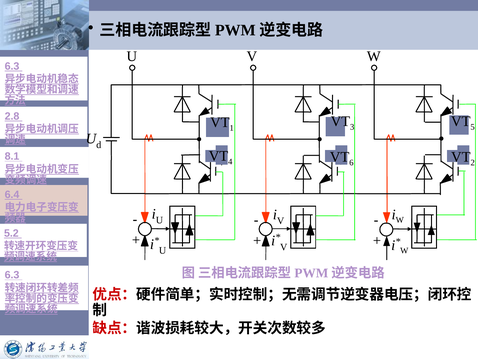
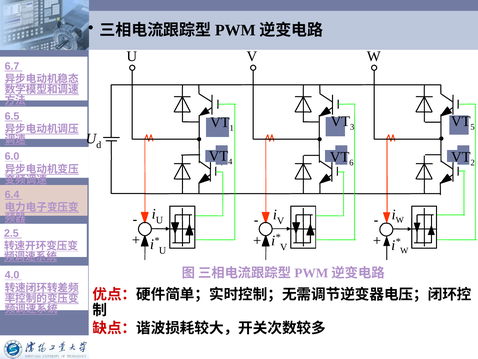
6.3 at (12, 66): 6.3 -> 6.7
2.8: 2.8 -> 6.5
8.1: 8.1 -> 6.0
5.2: 5.2 -> 2.5
6.3 at (12, 275): 6.3 -> 4.0
